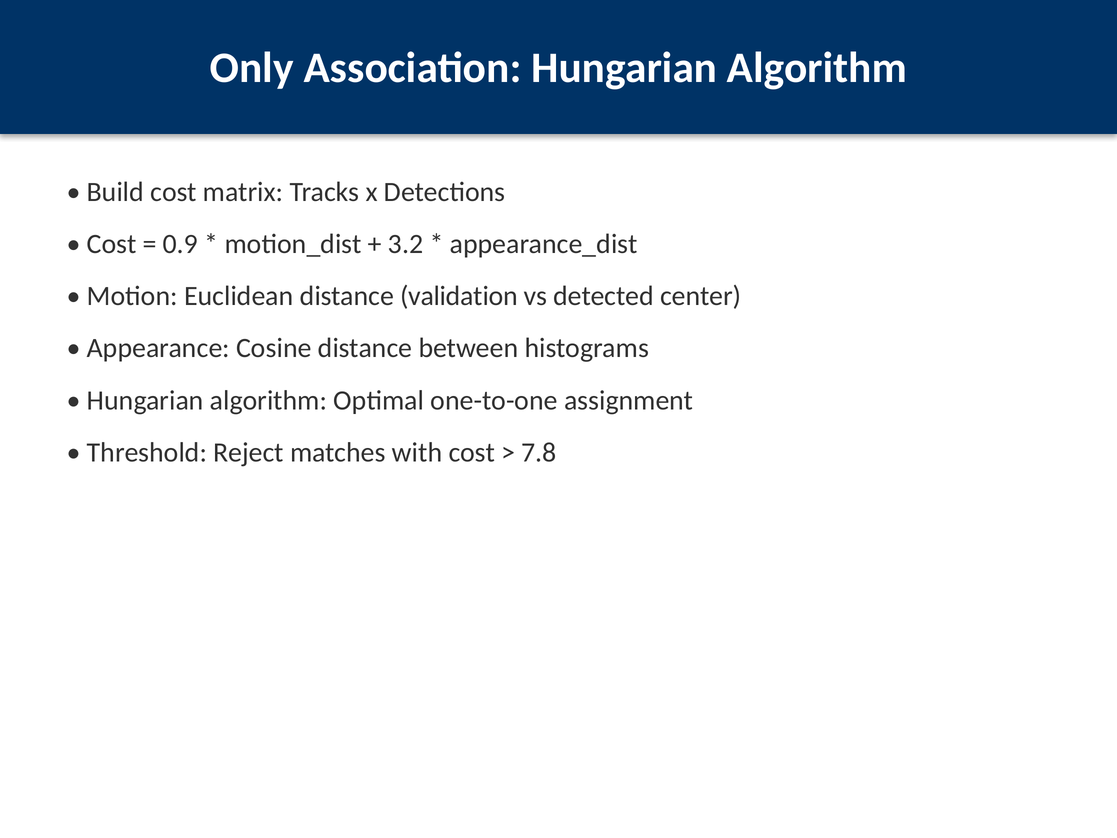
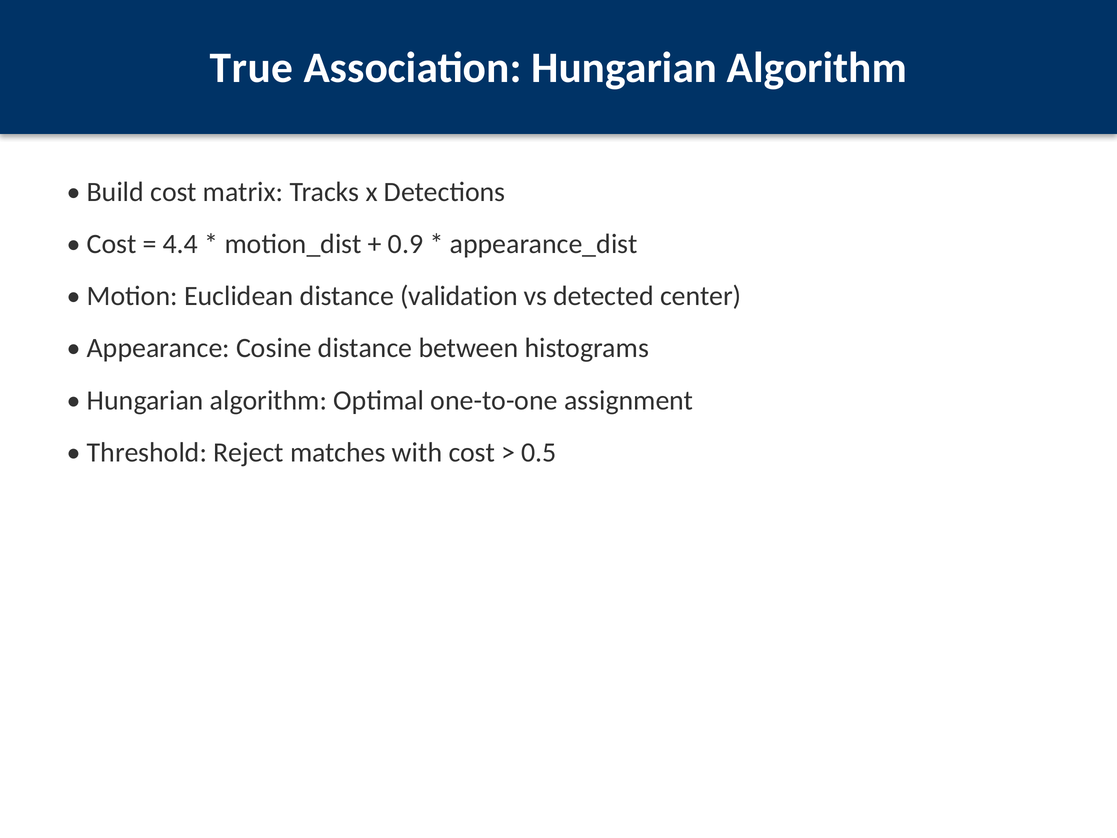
Only: Only -> True
0.9: 0.9 -> 4.4
3.2: 3.2 -> 0.9
7.8: 7.8 -> 0.5
